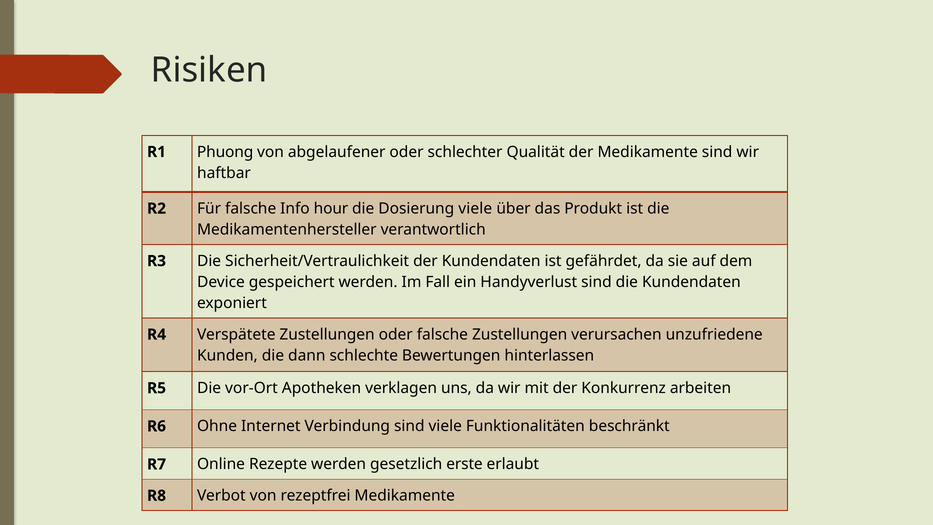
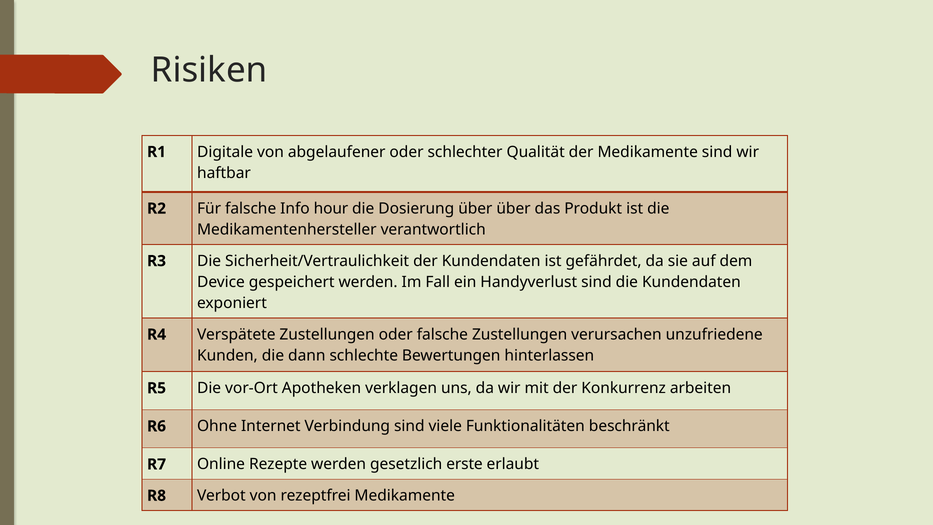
Phuong: Phuong -> Digitale
Dosierung viele: viele -> über
